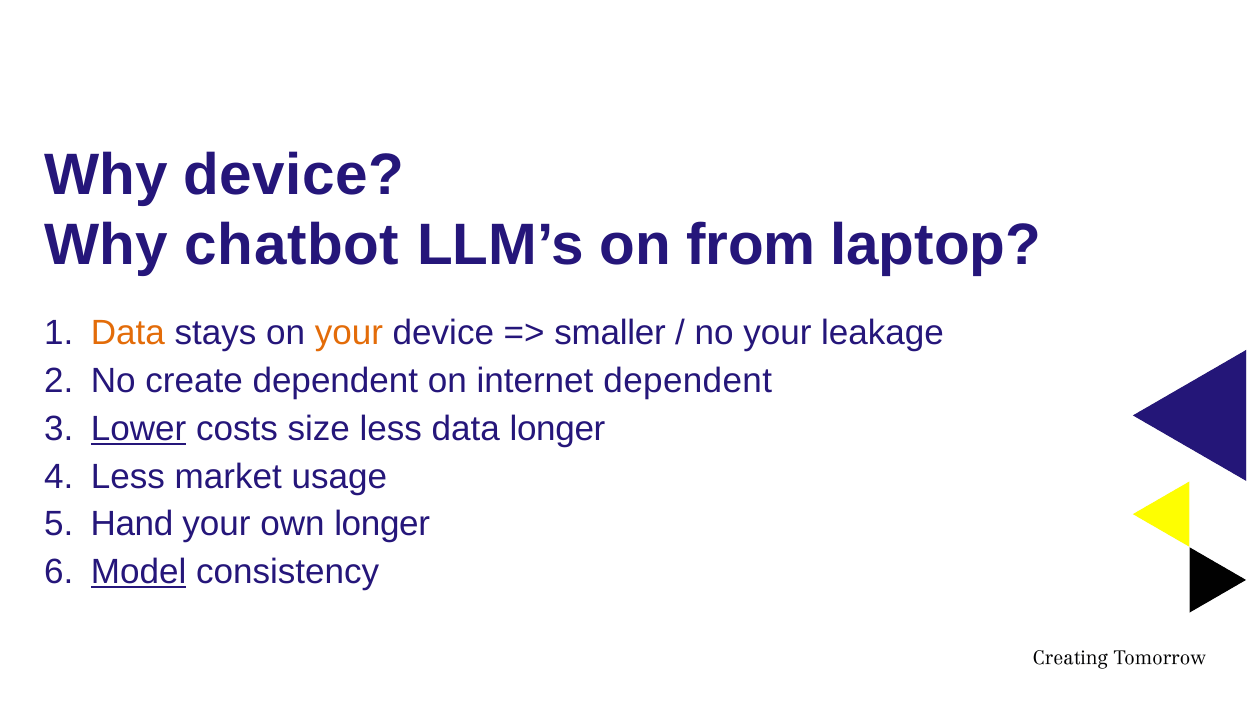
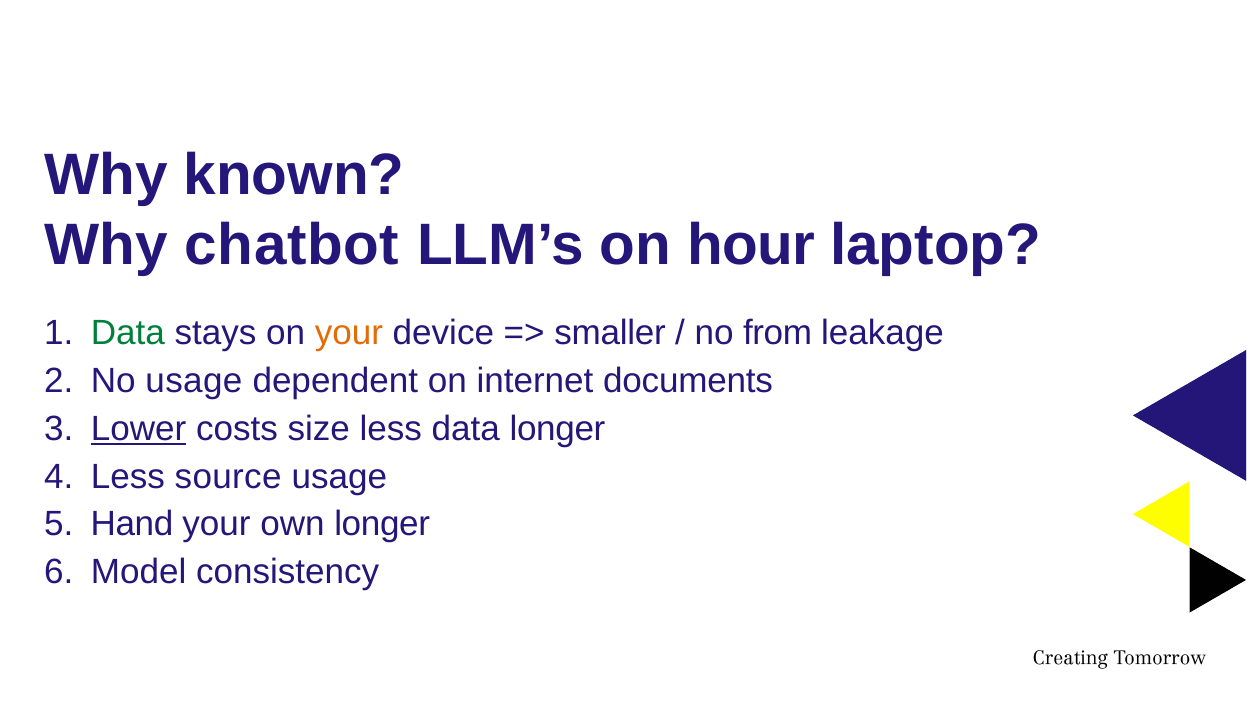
Why device: device -> known
from: from -> hour
Data at (128, 333) colour: orange -> green
no your: your -> from
No create: create -> usage
internet dependent: dependent -> documents
market: market -> source
Model underline: present -> none
